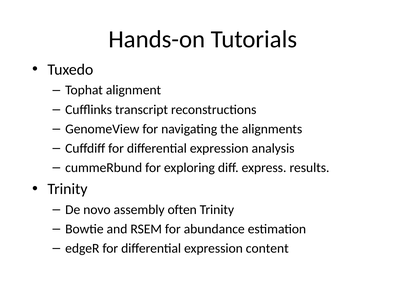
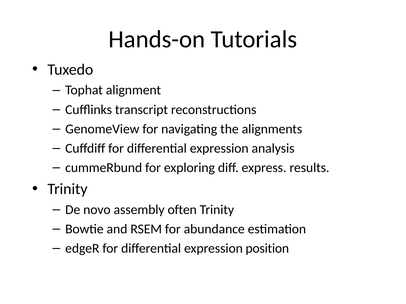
content: content -> position
